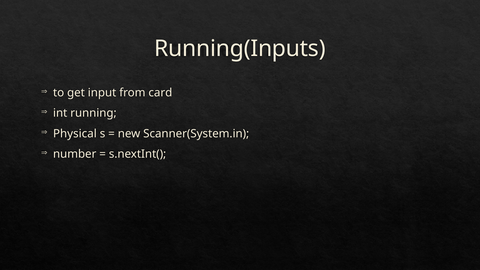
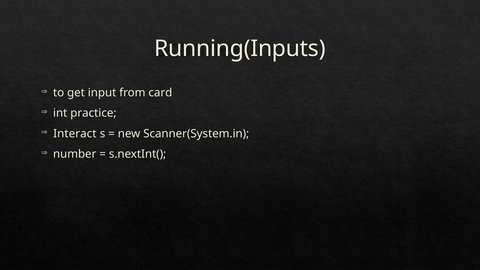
running: running -> practice
Physical: Physical -> Interact
